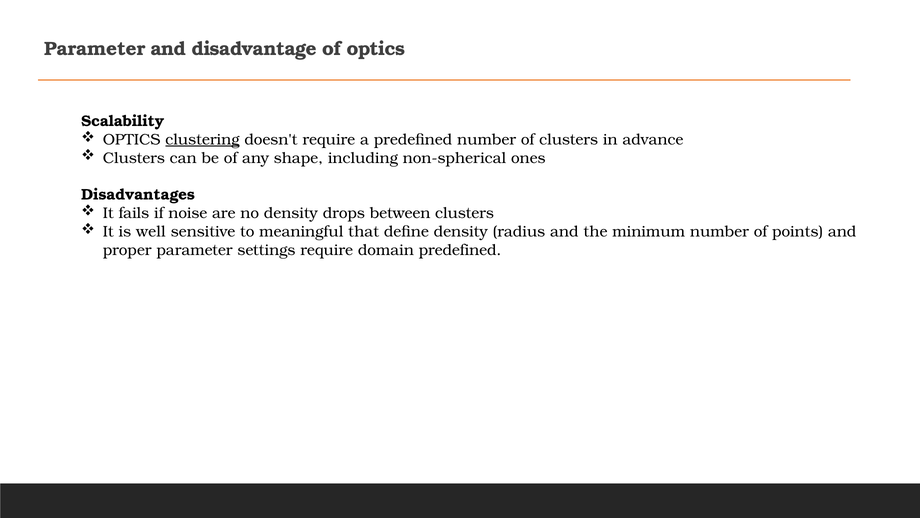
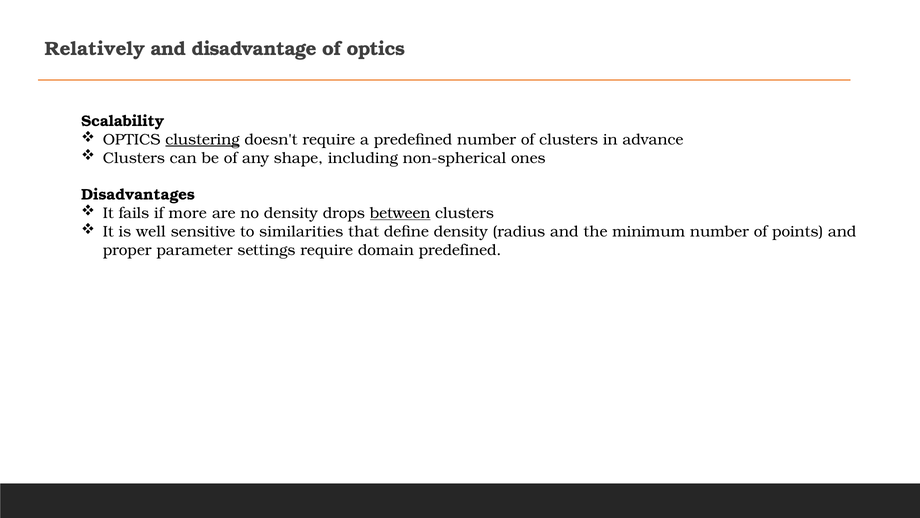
Parameter at (95, 49): Parameter -> Relatively
noise: noise -> more
between underline: none -> present
meaningful: meaningful -> similarities
